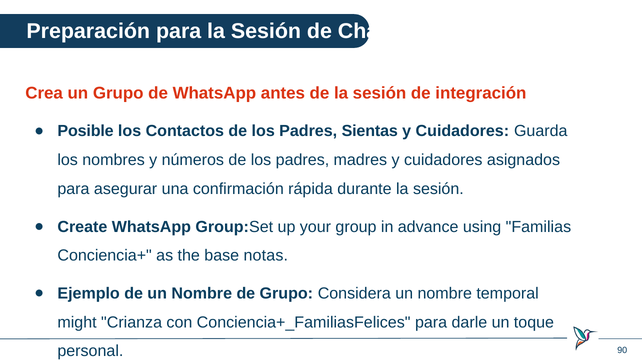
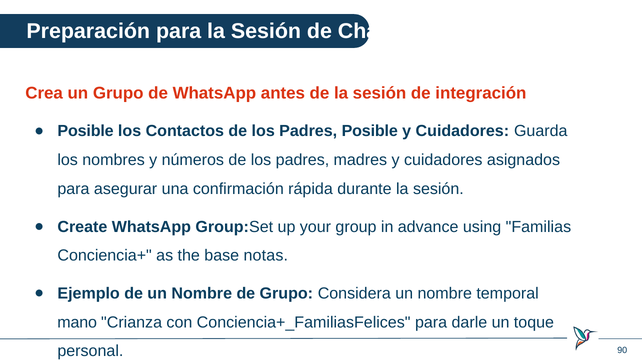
Padres Sientas: Sientas -> Posible
might: might -> mano
